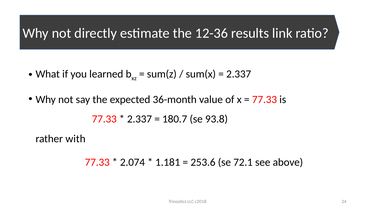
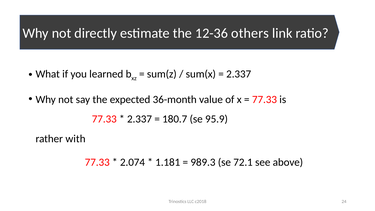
results: results -> others
93.8: 93.8 -> 95.9
253.6: 253.6 -> 989.3
